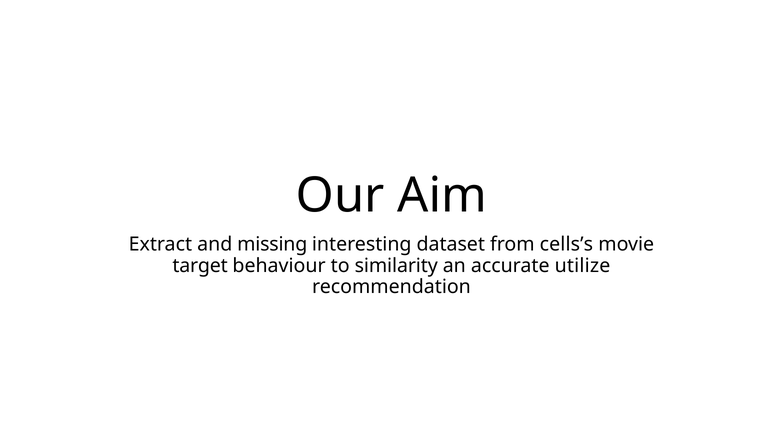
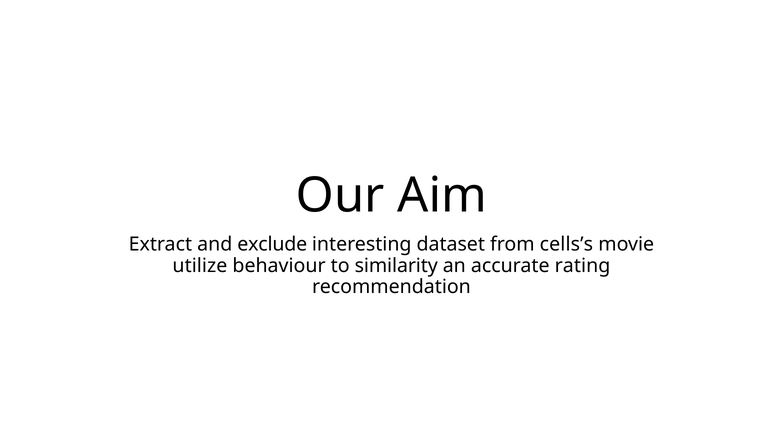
missing: missing -> exclude
target: target -> utilize
utilize: utilize -> rating
